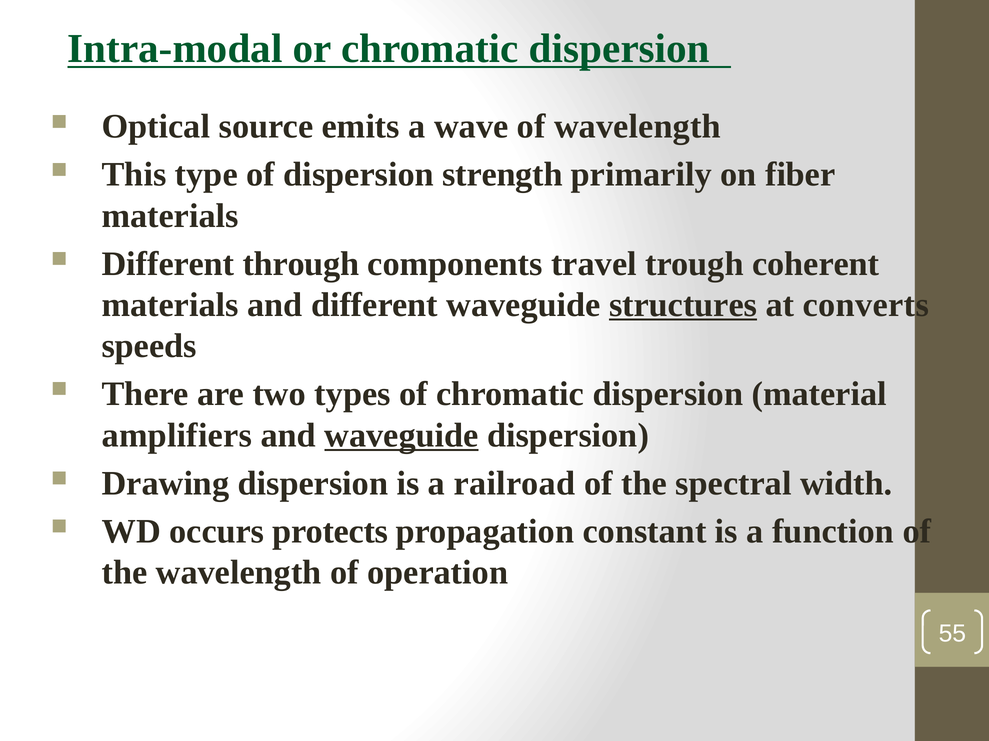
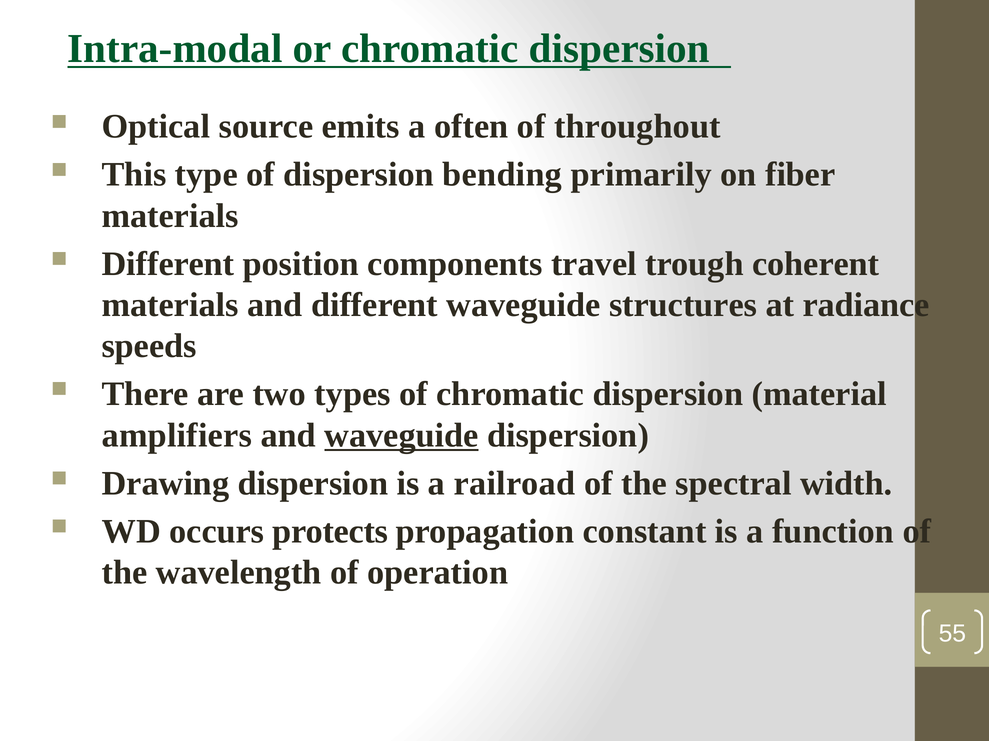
wave: wave -> often
of wavelength: wavelength -> throughout
strength: strength -> bending
through: through -> position
structures underline: present -> none
converts: converts -> radiance
